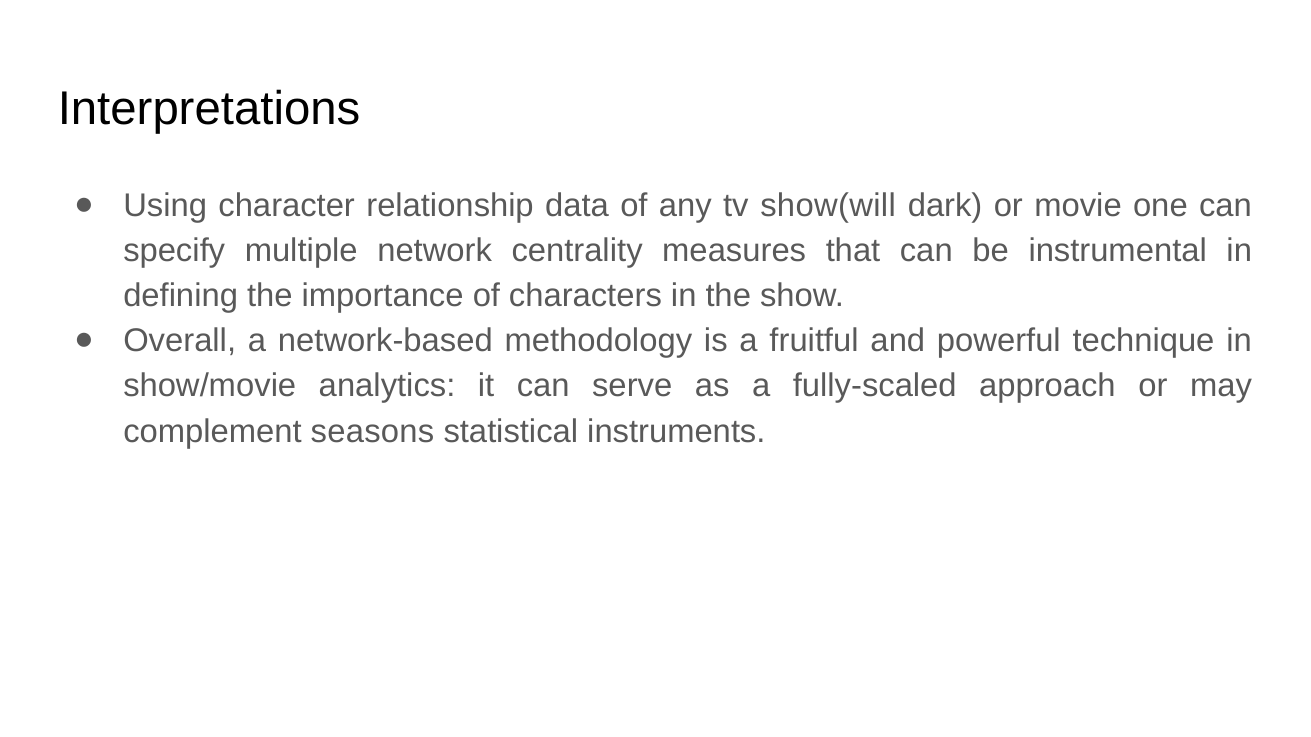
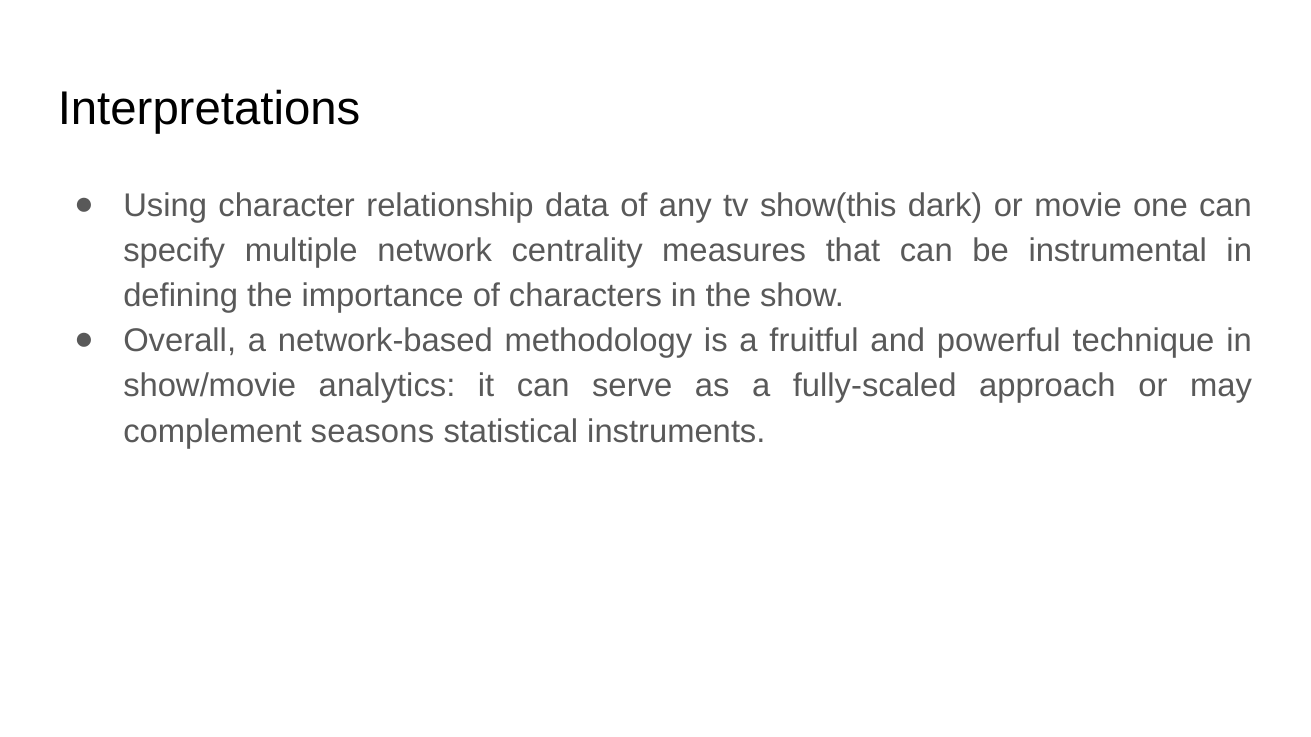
show(will: show(will -> show(this
